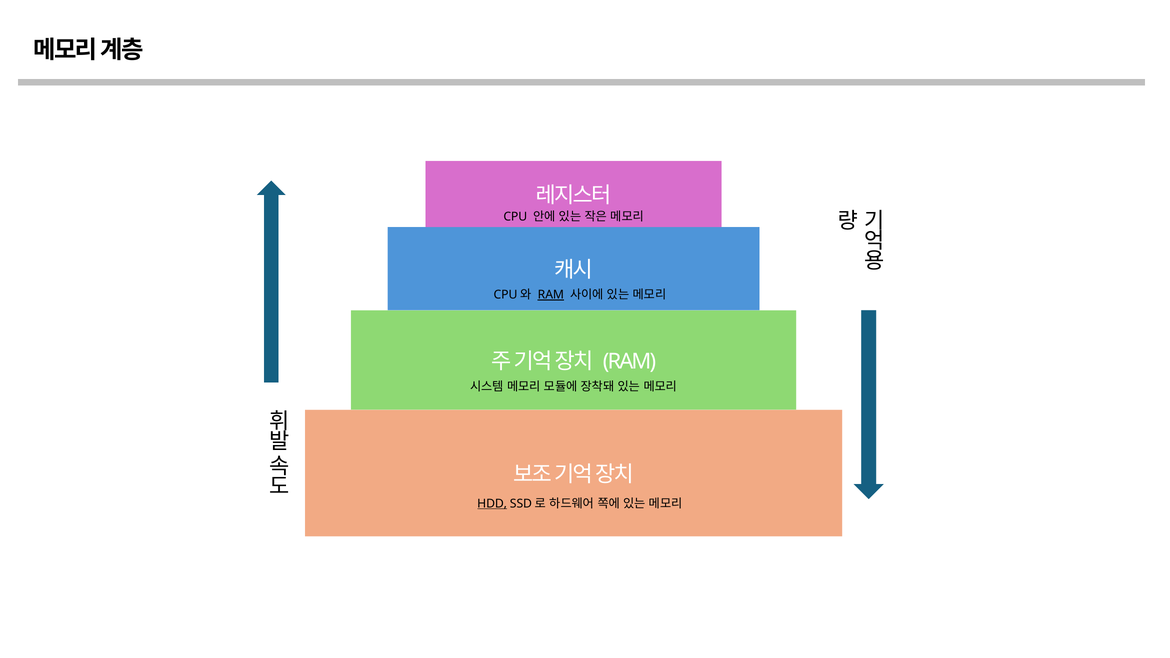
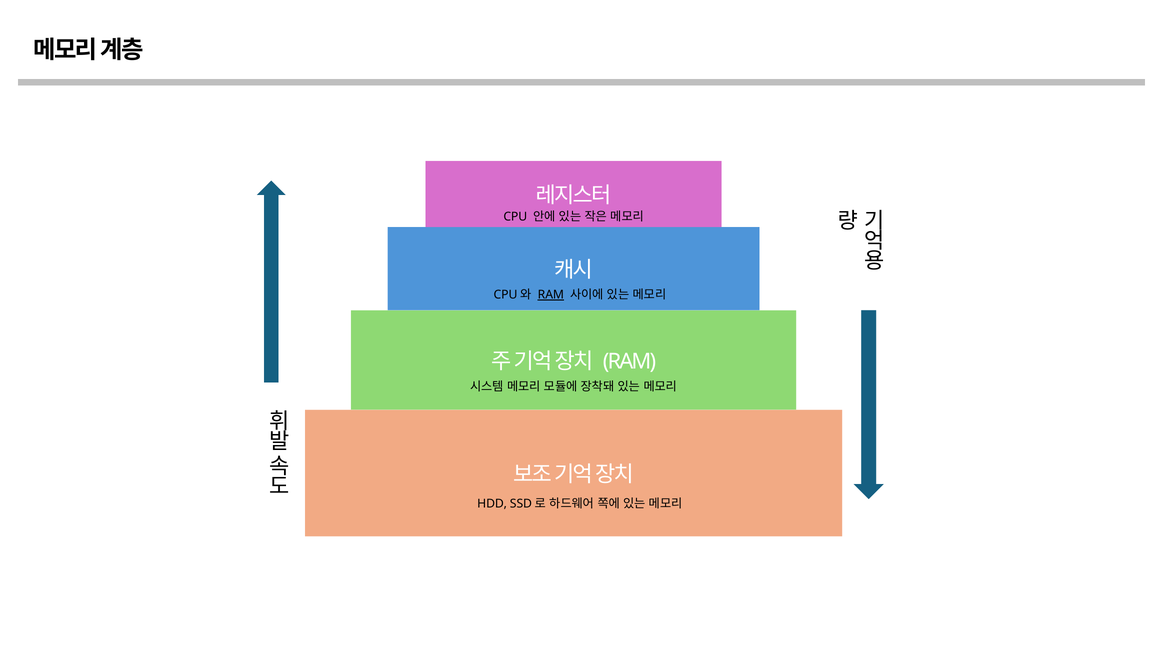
HDD underline: present -> none
